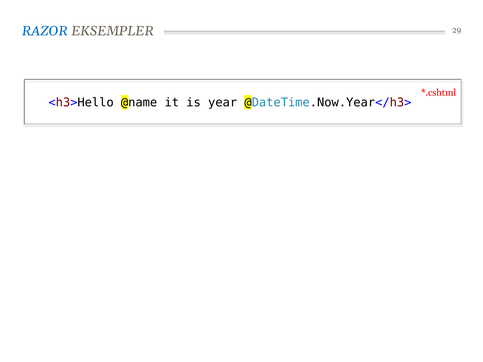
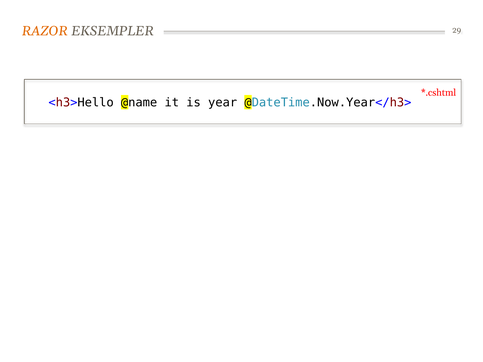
RAZOR colour: blue -> orange
